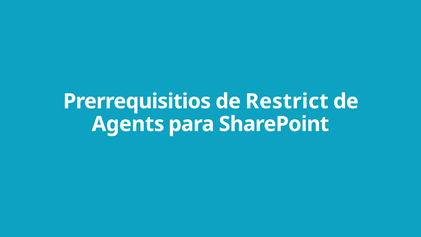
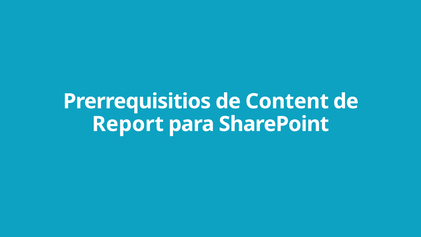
Restrict: Restrict -> Content
Agents: Agents -> Report
